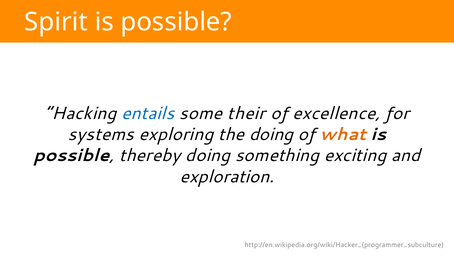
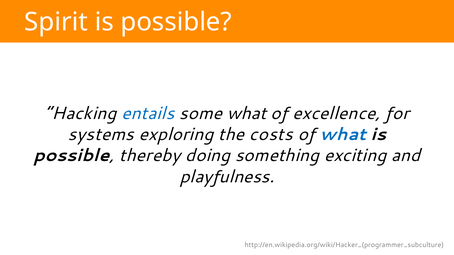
some their: their -> what
the doing: doing -> costs
what at (343, 135) colour: orange -> blue
exploration: exploration -> playfulness
